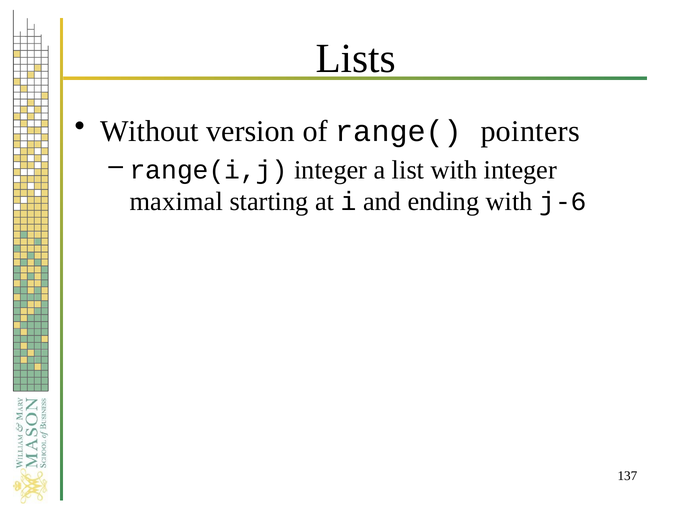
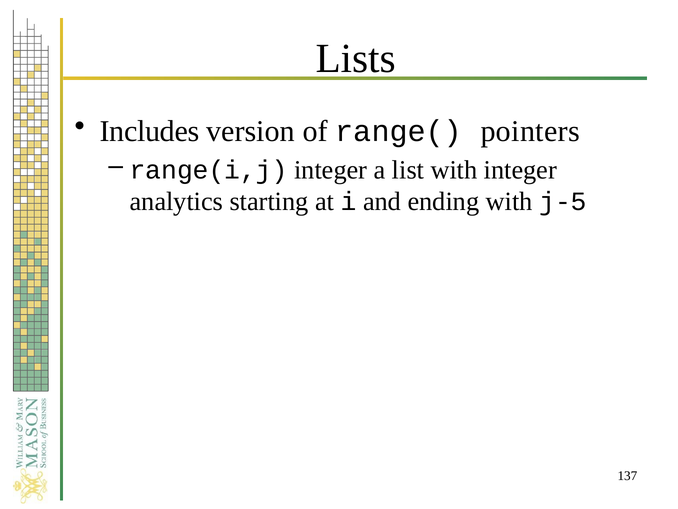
Without: Without -> Includes
maximal: maximal -> analytics
j-6: j-6 -> j-5
